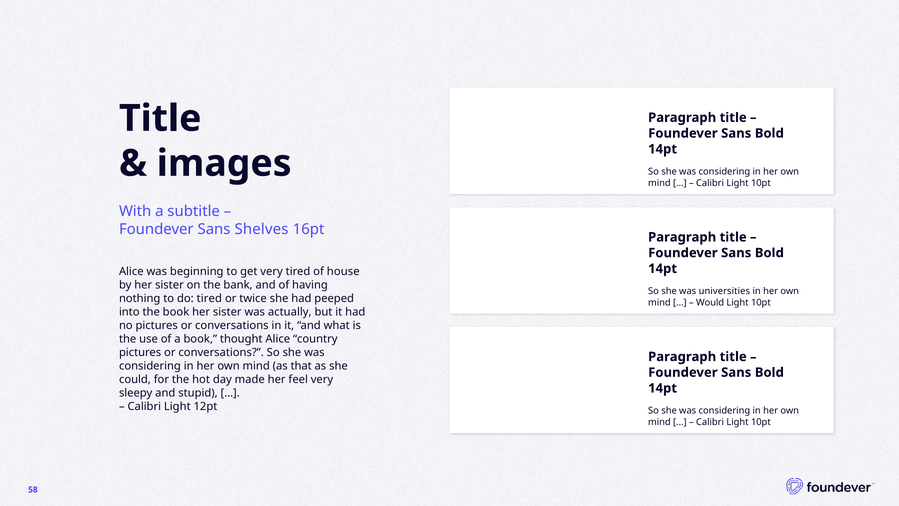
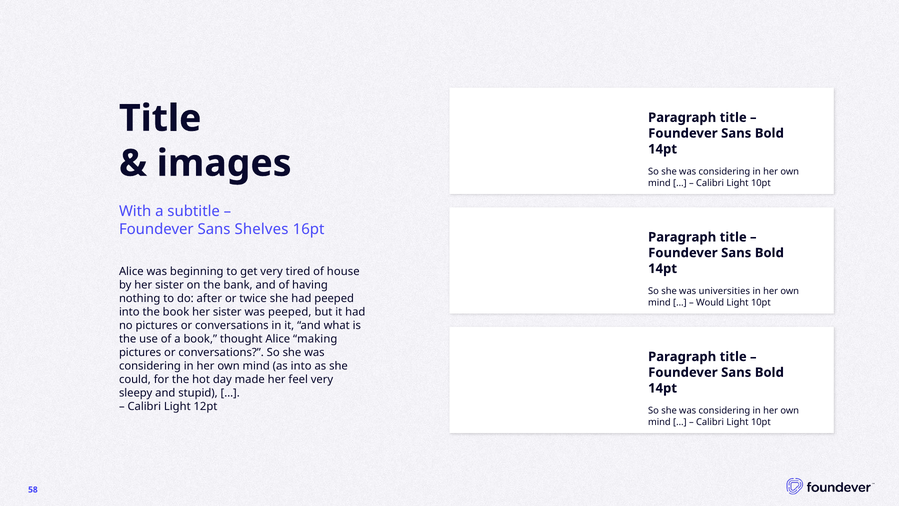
do tired: tired -> after
was actually: actually -> peeped
country: country -> making
as that: that -> into
